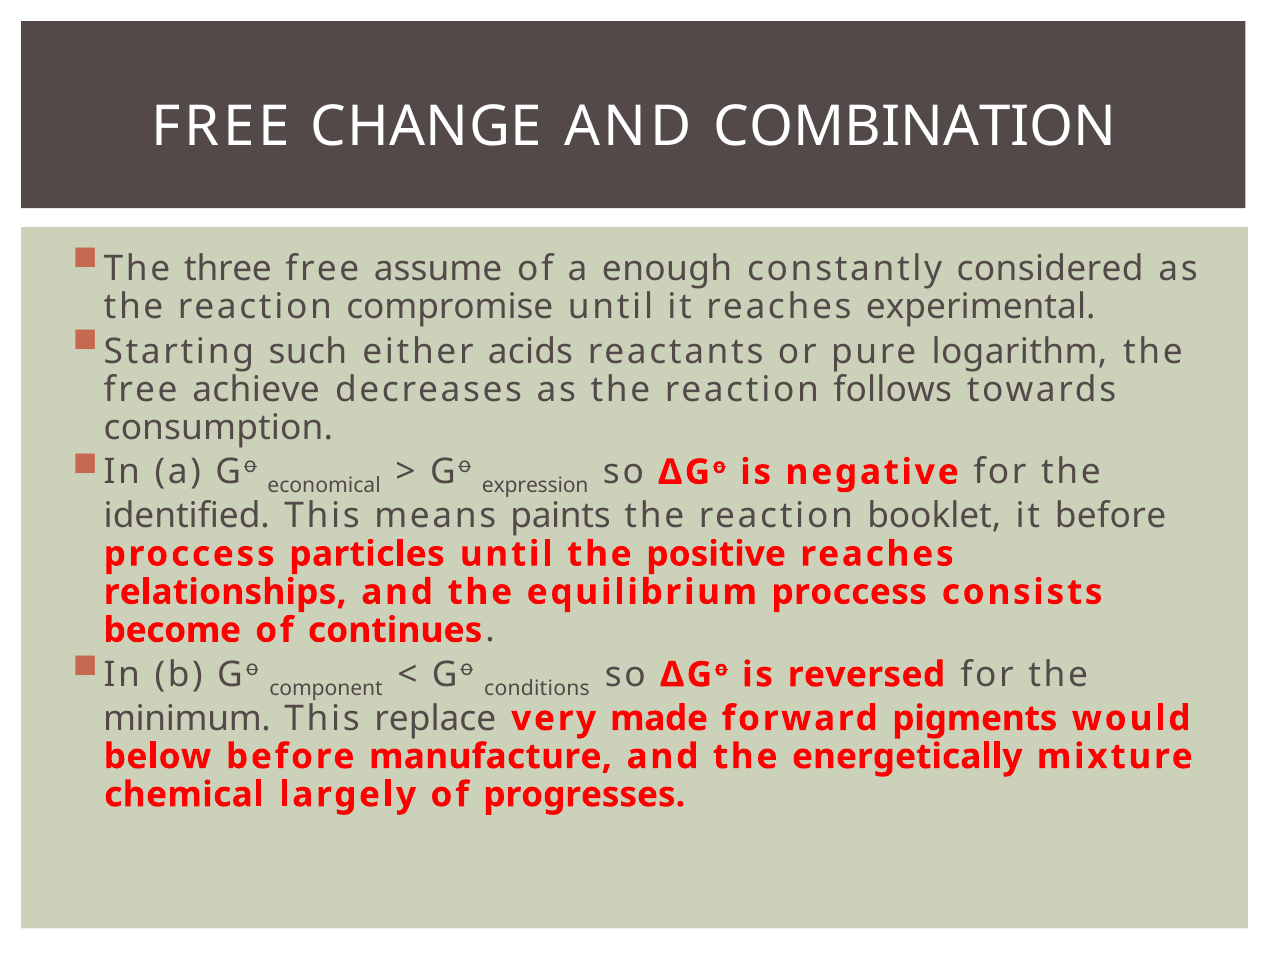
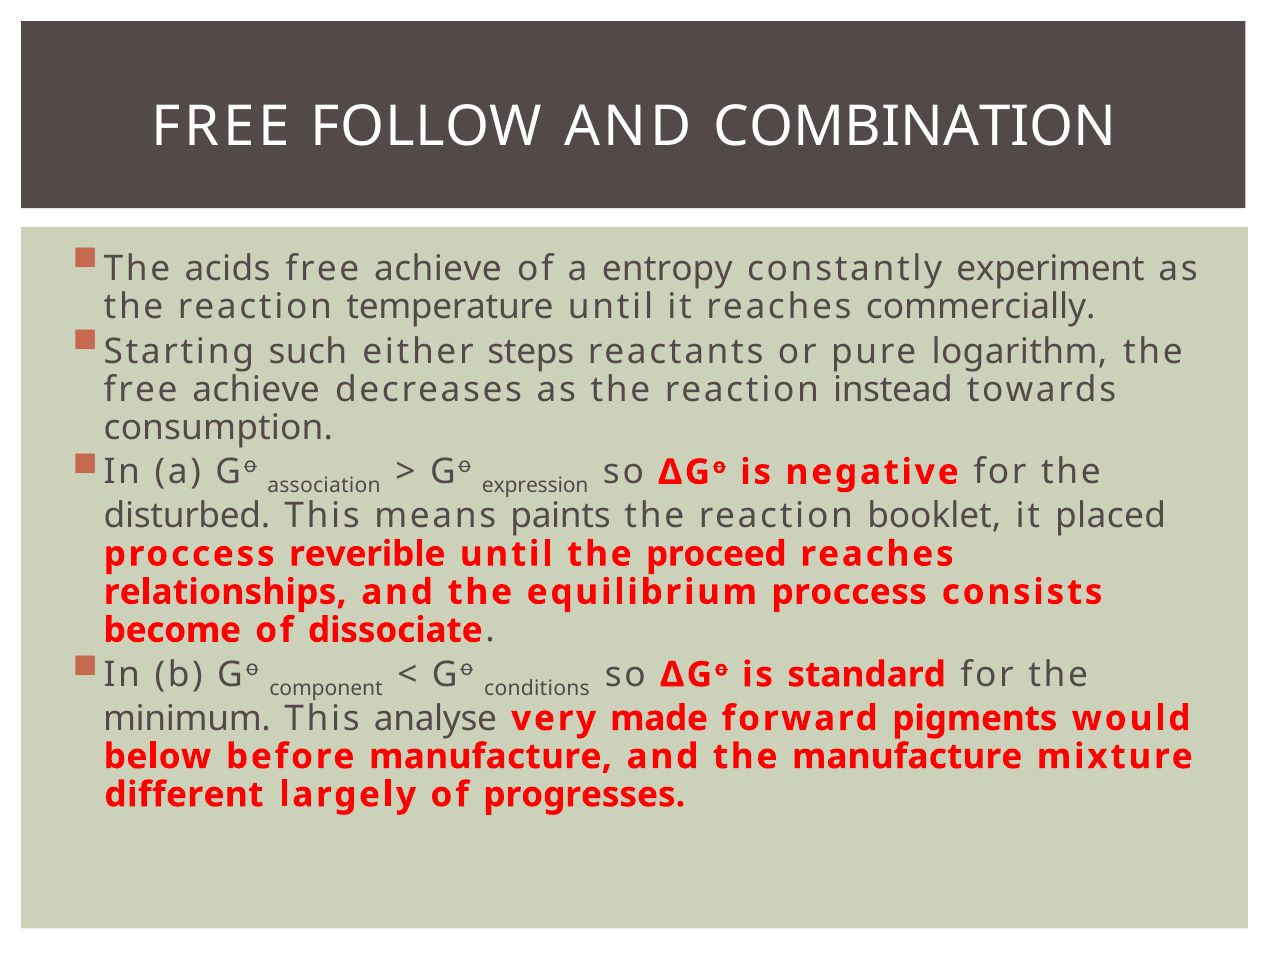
CHANGE: CHANGE -> FOLLOW
three: three -> acids
assume at (438, 269): assume -> achieve
enough: enough -> entropy
considered: considered -> experiment
compromise: compromise -> temperature
experimental: experimental -> commercially
acids: acids -> steps
follows: follows -> instead
economical: economical -> association
identified: identified -> disturbed
it before: before -> placed
particles: particles -> reverible
positive: positive -> proceed
continues: continues -> dissociate
reversed: reversed -> standard
replace: replace -> analyse
the energetically: energetically -> manufacture
chemical: chemical -> different
